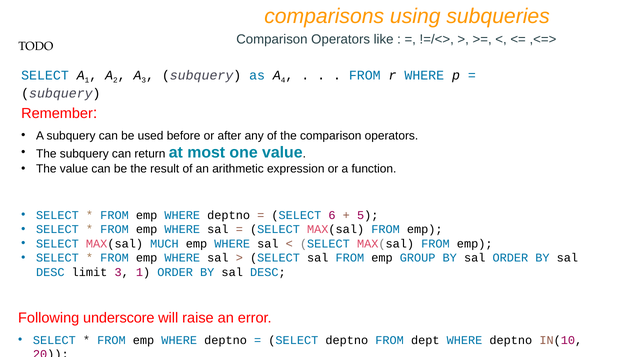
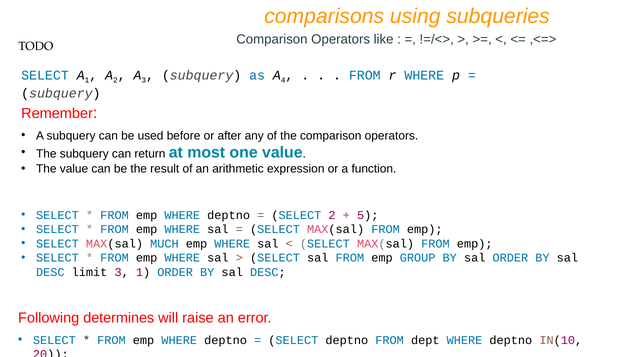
SELECT 6: 6 -> 2
underscore: underscore -> determines
